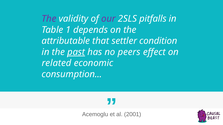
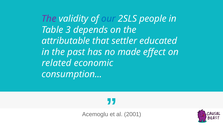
our colour: purple -> blue
pitfalls: pitfalls -> people
1: 1 -> 3
condition: condition -> educated
past underline: present -> none
peers: peers -> made
